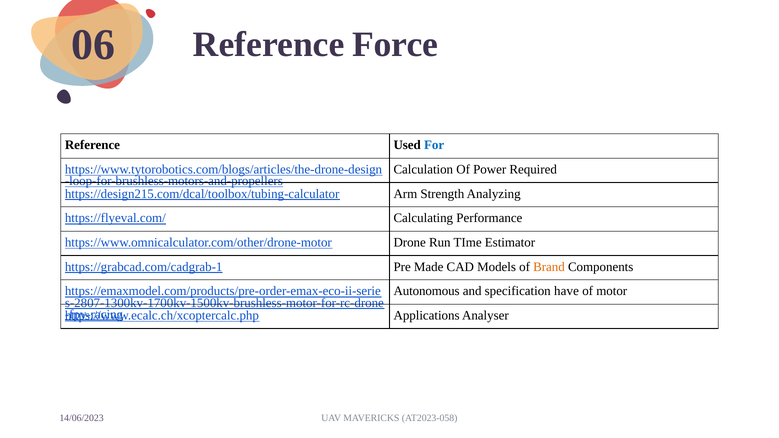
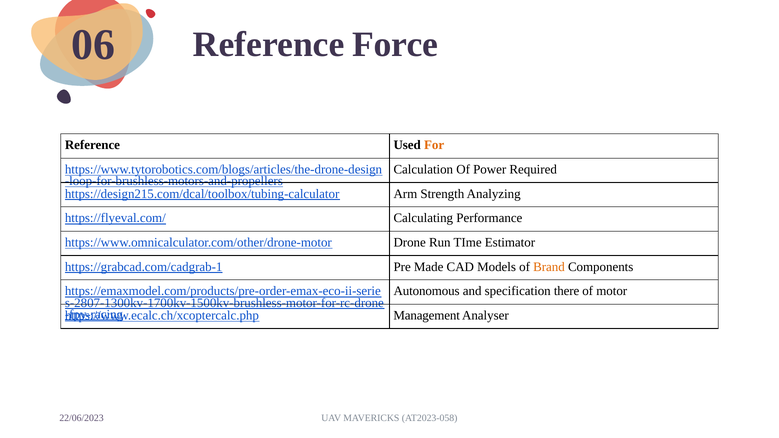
For colour: blue -> orange
have: have -> there
Applications: Applications -> Management
14/06/2023: 14/06/2023 -> 22/06/2023
